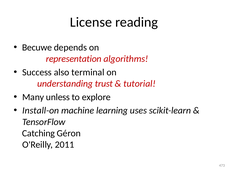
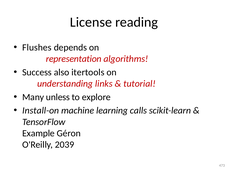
Becuwe: Becuwe -> Flushes
terminal: terminal -> itertools
trust: trust -> links
uses: uses -> calls
Catching: Catching -> Example
2011: 2011 -> 2039
